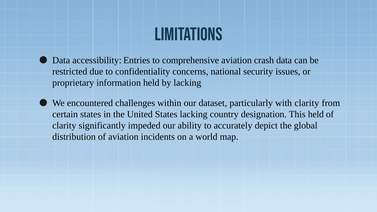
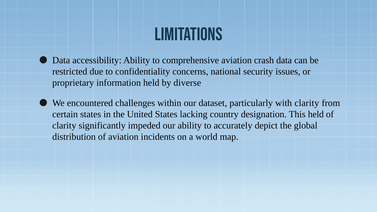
accessibility Entries: Entries -> Ability
by lacking: lacking -> diverse
